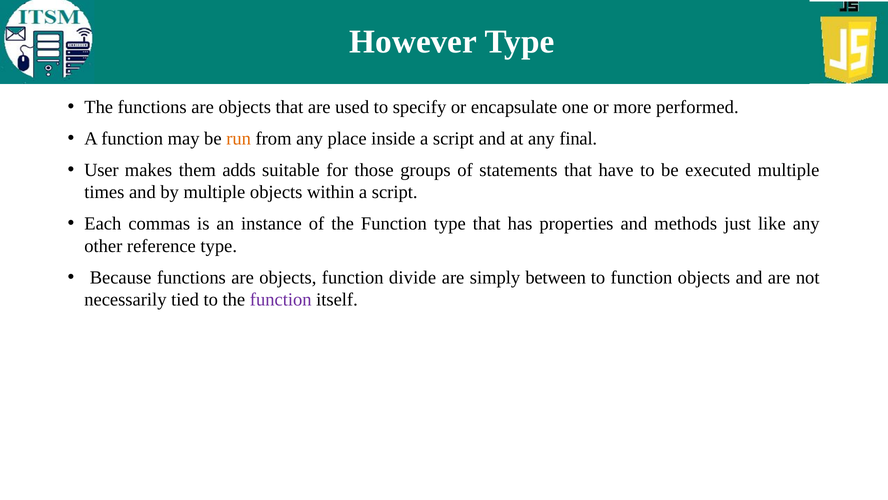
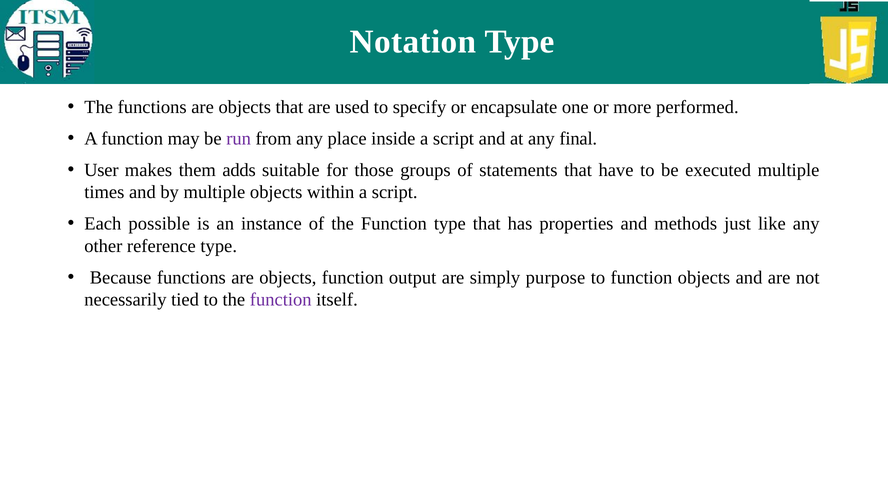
However: However -> Notation
run colour: orange -> purple
commas: commas -> possible
divide: divide -> output
between: between -> purpose
